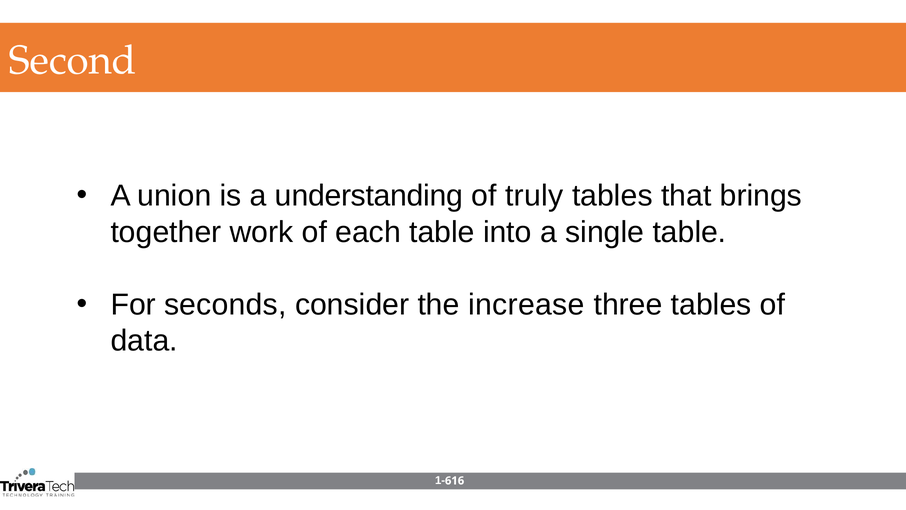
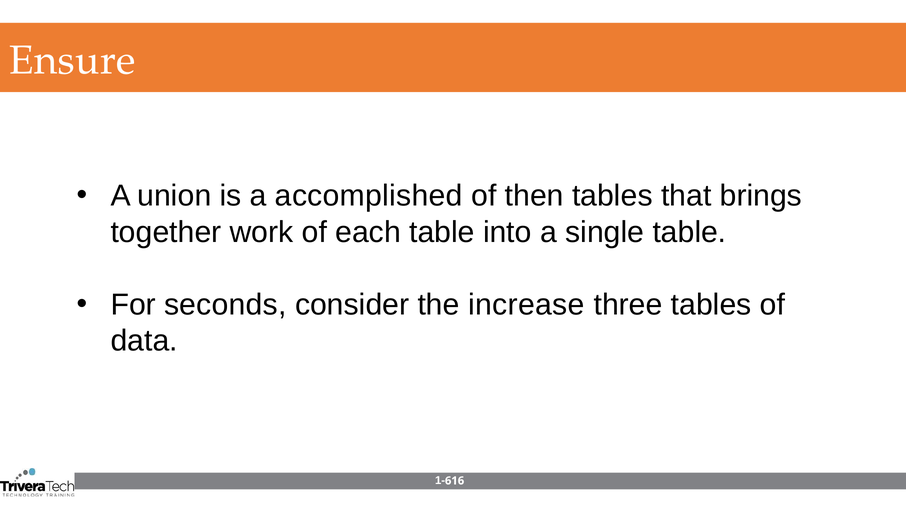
Second: Second -> Ensure
understanding: understanding -> accomplished
truly: truly -> then
